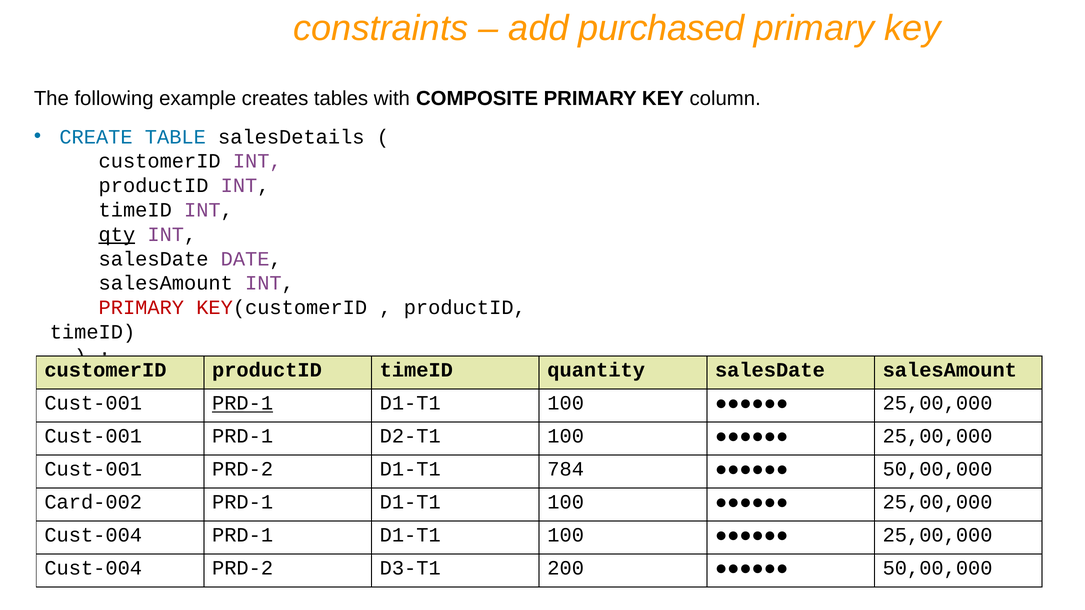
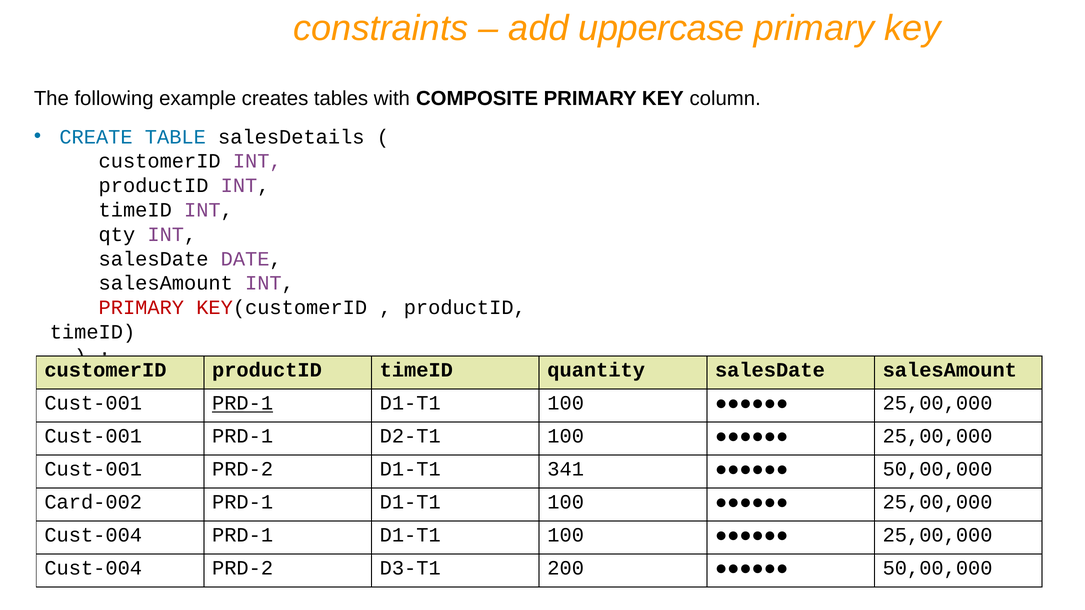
purchased: purchased -> uppercase
qty underline: present -> none
784: 784 -> 341
